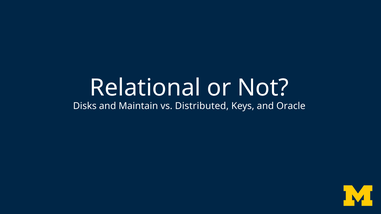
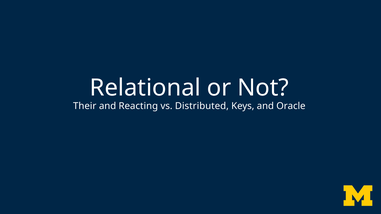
Disks: Disks -> Their
Maintain: Maintain -> Reacting
